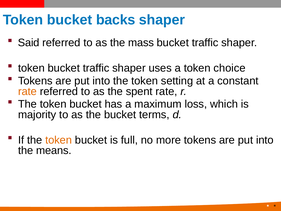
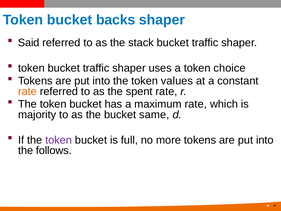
mass: mass -> stack
setting: setting -> values
maximum loss: loss -> rate
terms: terms -> same
token at (59, 140) colour: orange -> purple
means: means -> follows
